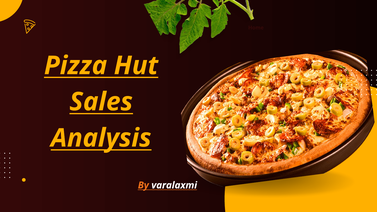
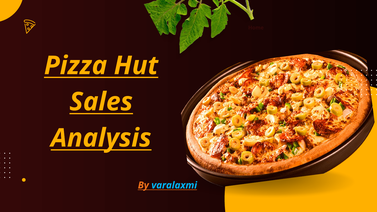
varalaxmi colour: white -> light blue
